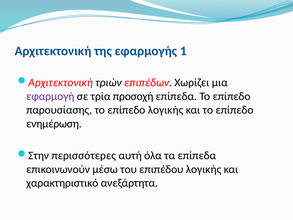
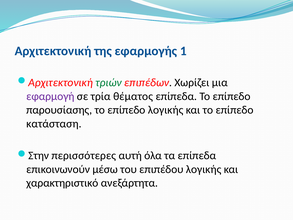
τριών colour: black -> green
προσοχή: προσοχή -> θέματος
ενημέρωση: ενημέρωση -> κατάσταση
